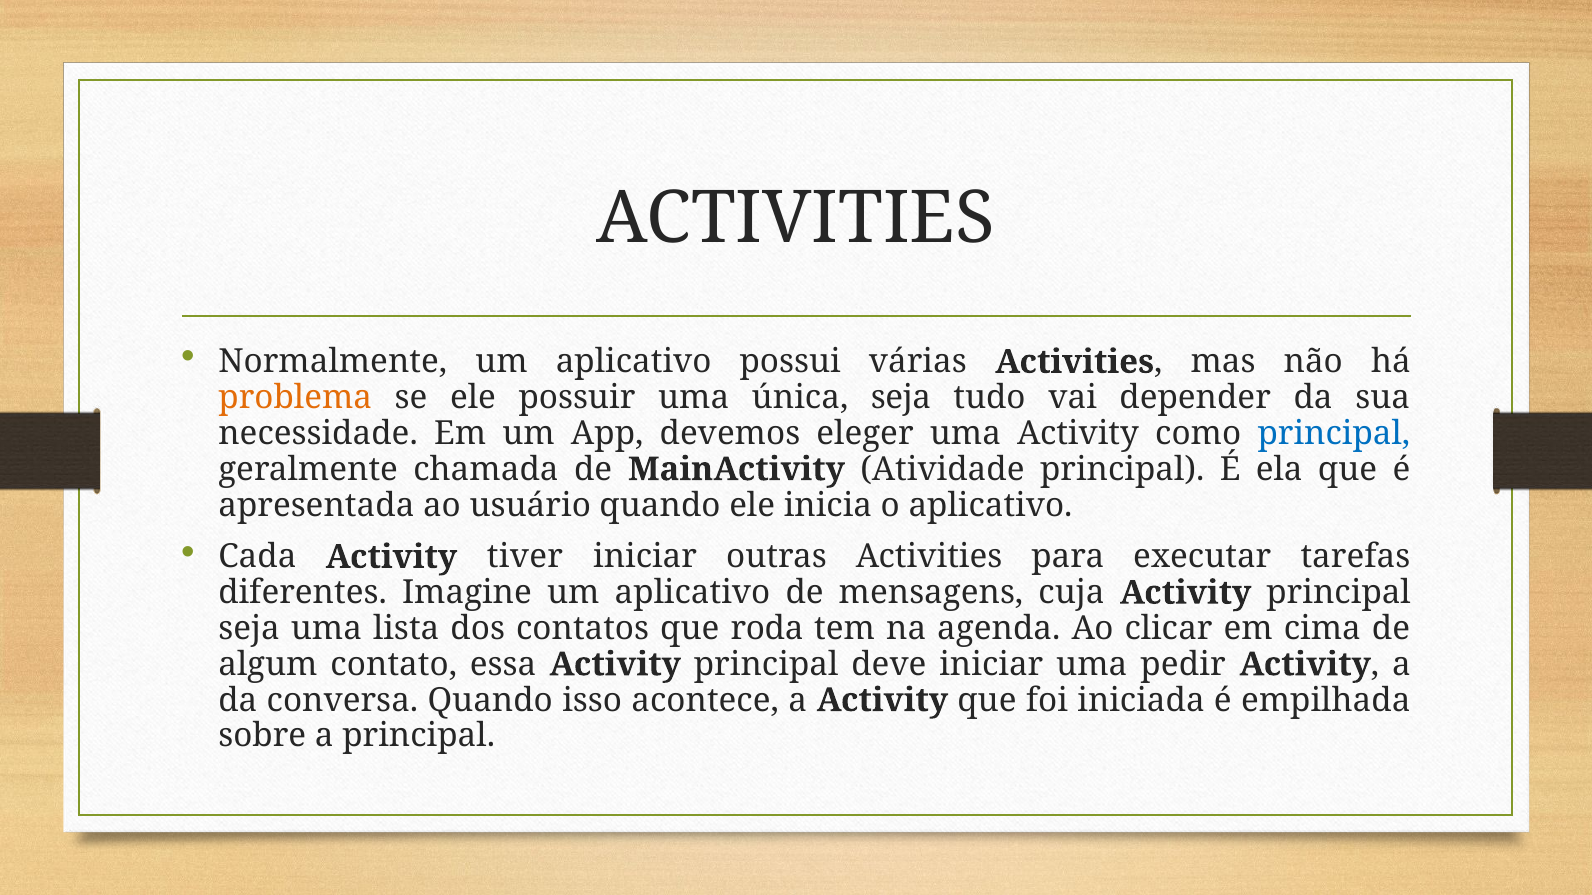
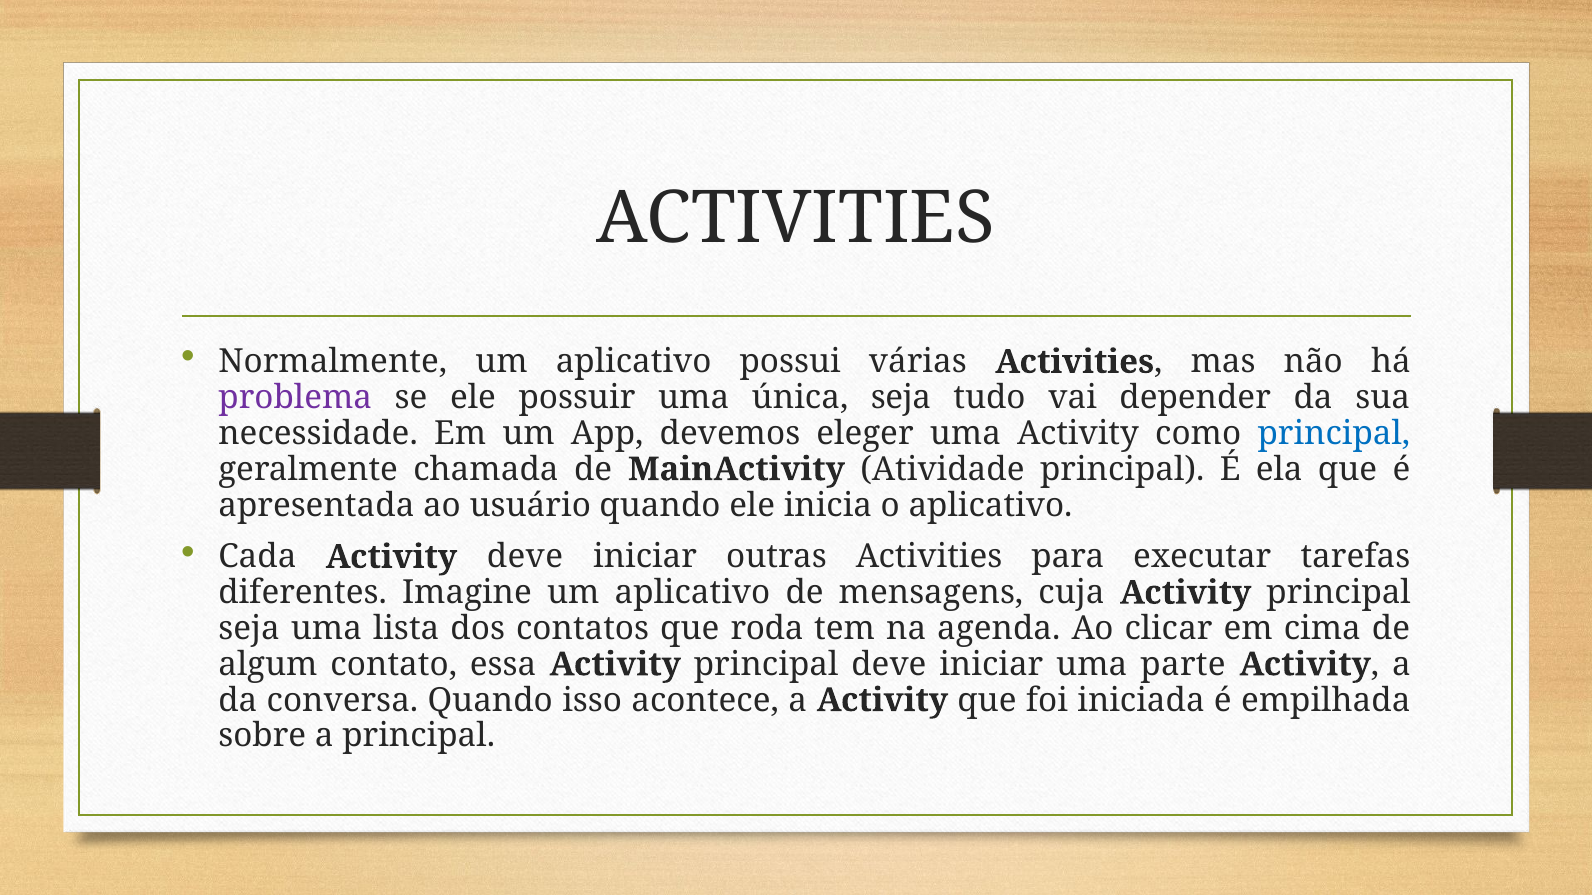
problema colour: orange -> purple
Activity tiver: tiver -> deve
pedir: pedir -> parte
